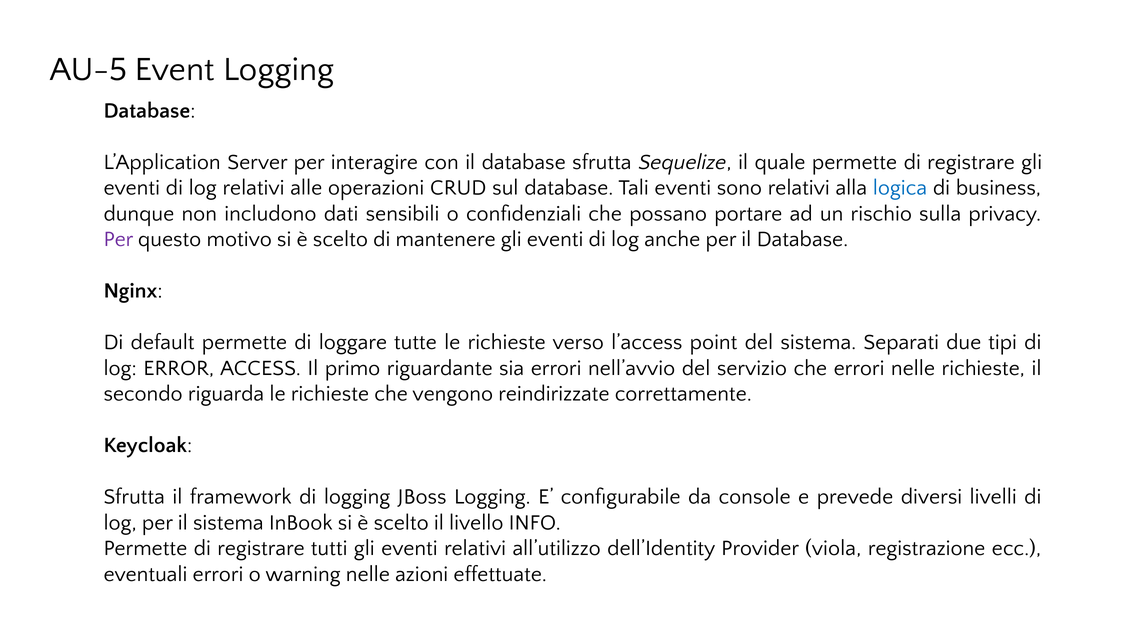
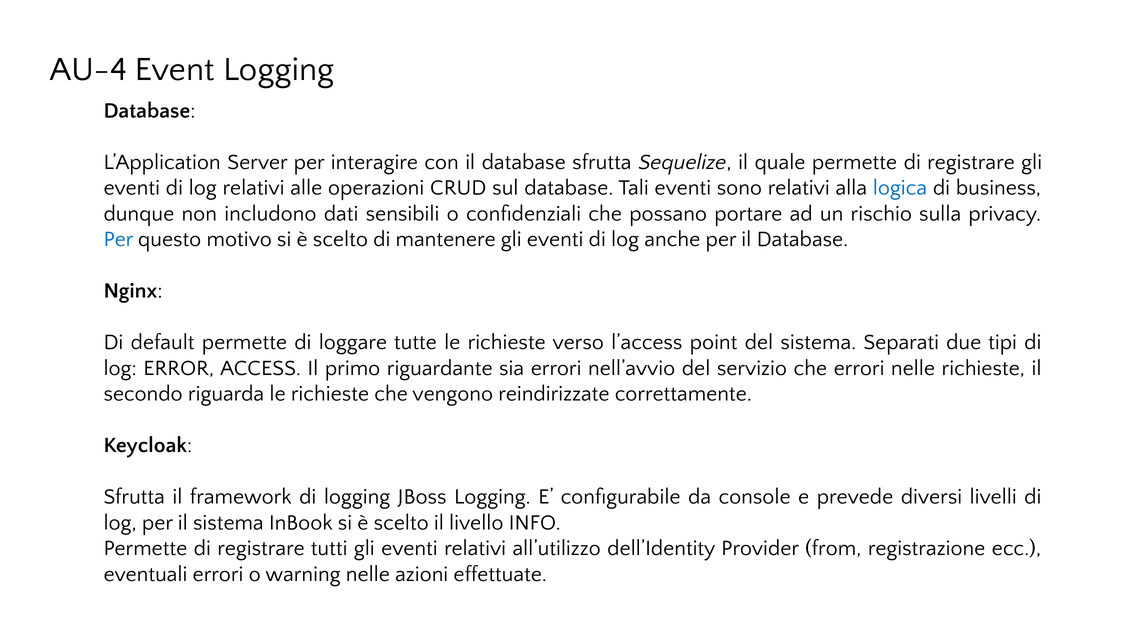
AU-5: AU-5 -> AU-4
Per at (118, 240) colour: purple -> blue
viola: viola -> from
